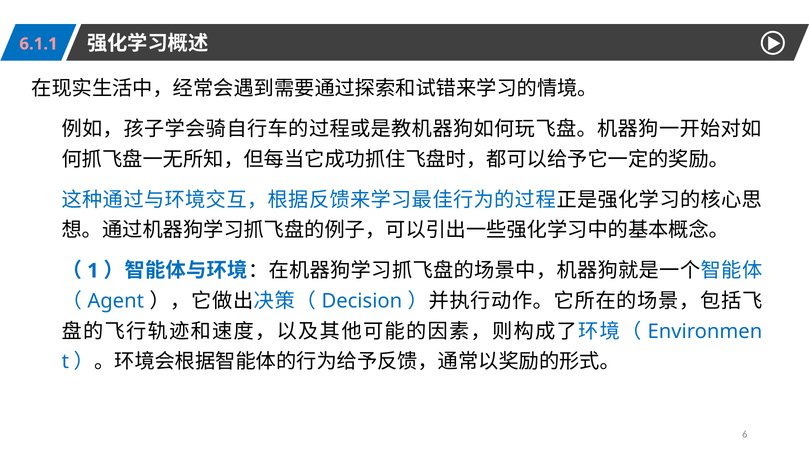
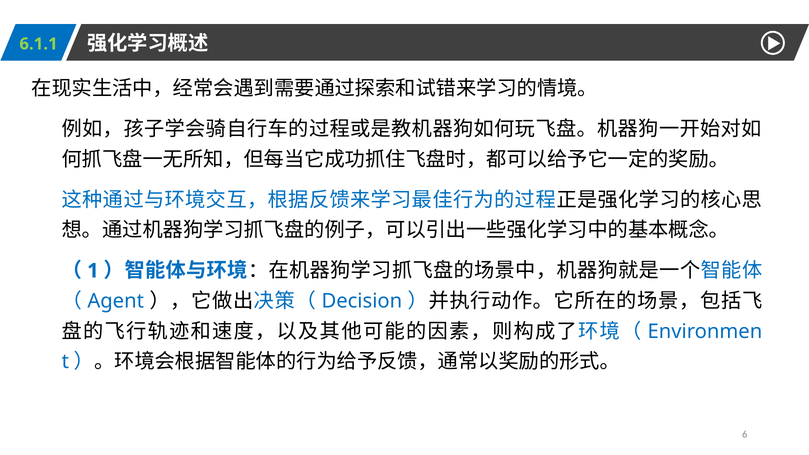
6.1.1 colour: pink -> light green
